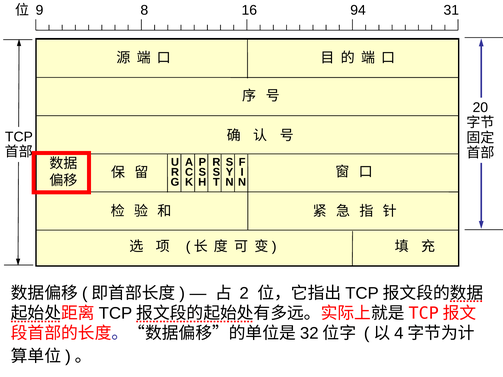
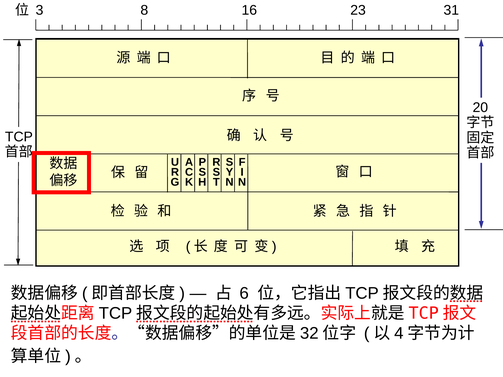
9: 9 -> 3
94: 94 -> 23
2: 2 -> 6
